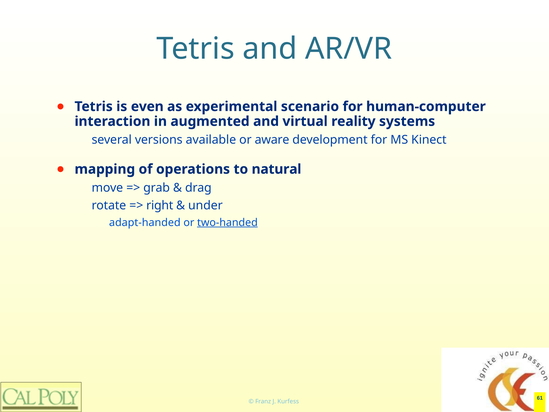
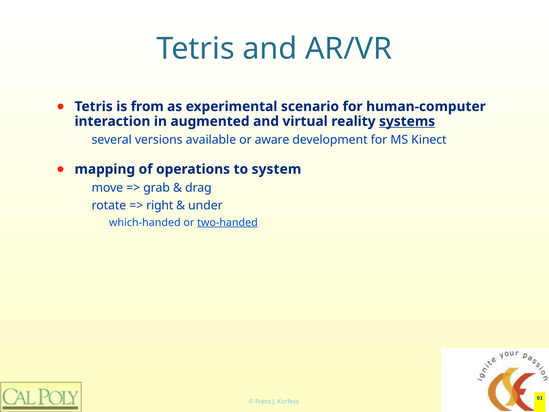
even: even -> from
systems underline: none -> present
natural: natural -> system
adapt-handed: adapt-handed -> which-handed
